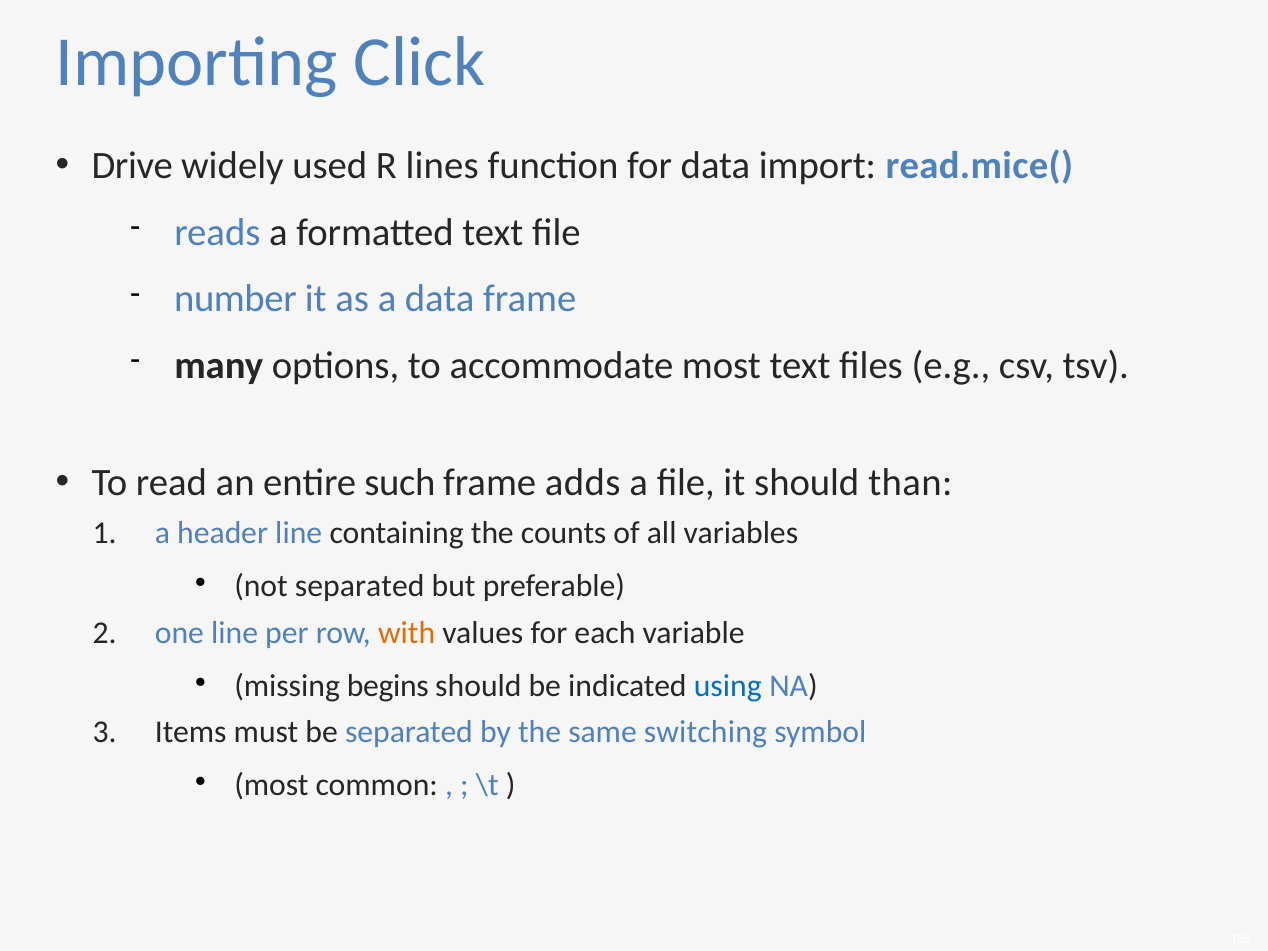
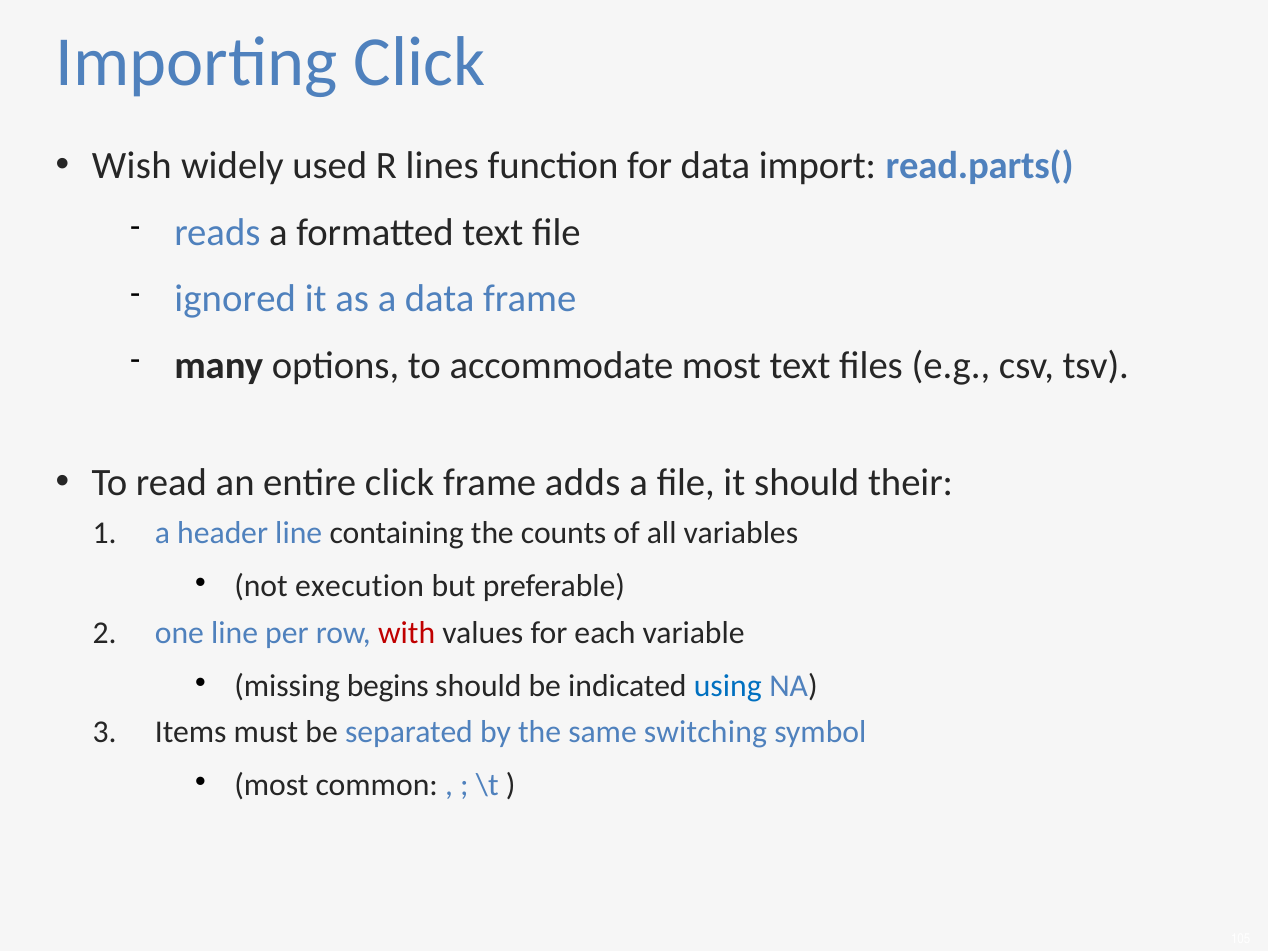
Drive: Drive -> Wish
read.mice(: read.mice( -> read.parts(
number: number -> ignored
entire such: such -> click
than: than -> their
not separated: separated -> execution
with colour: orange -> red
